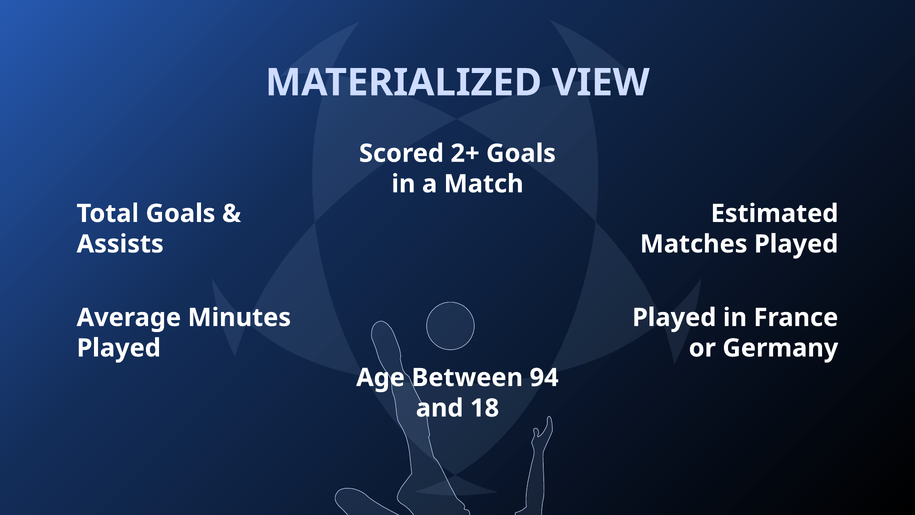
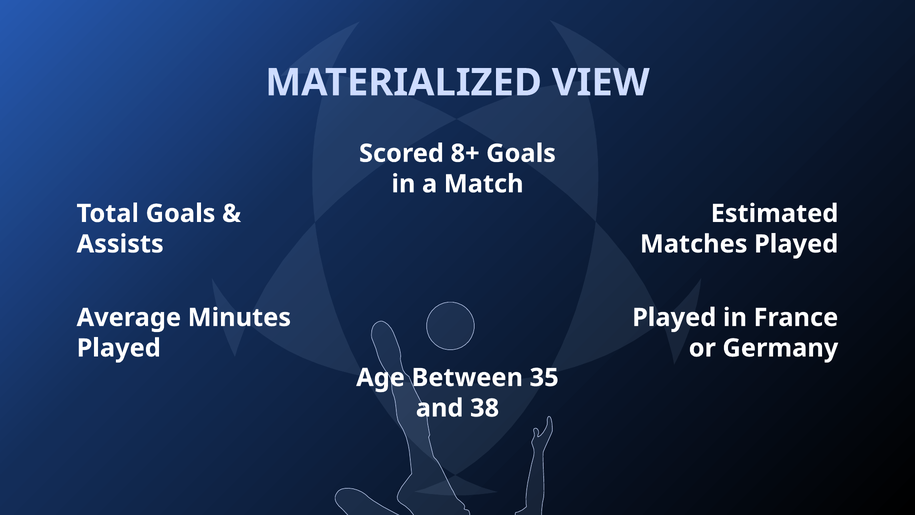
2+: 2+ -> 8+
94: 94 -> 35
18: 18 -> 38
